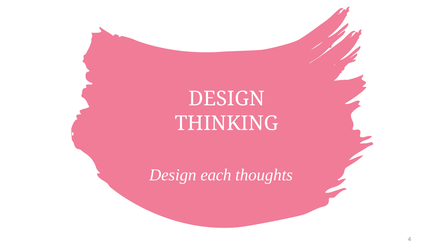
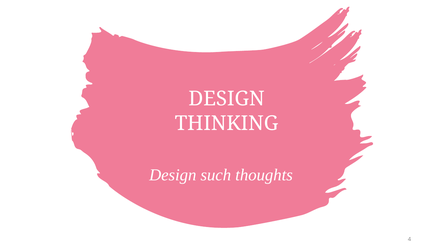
each: each -> such
